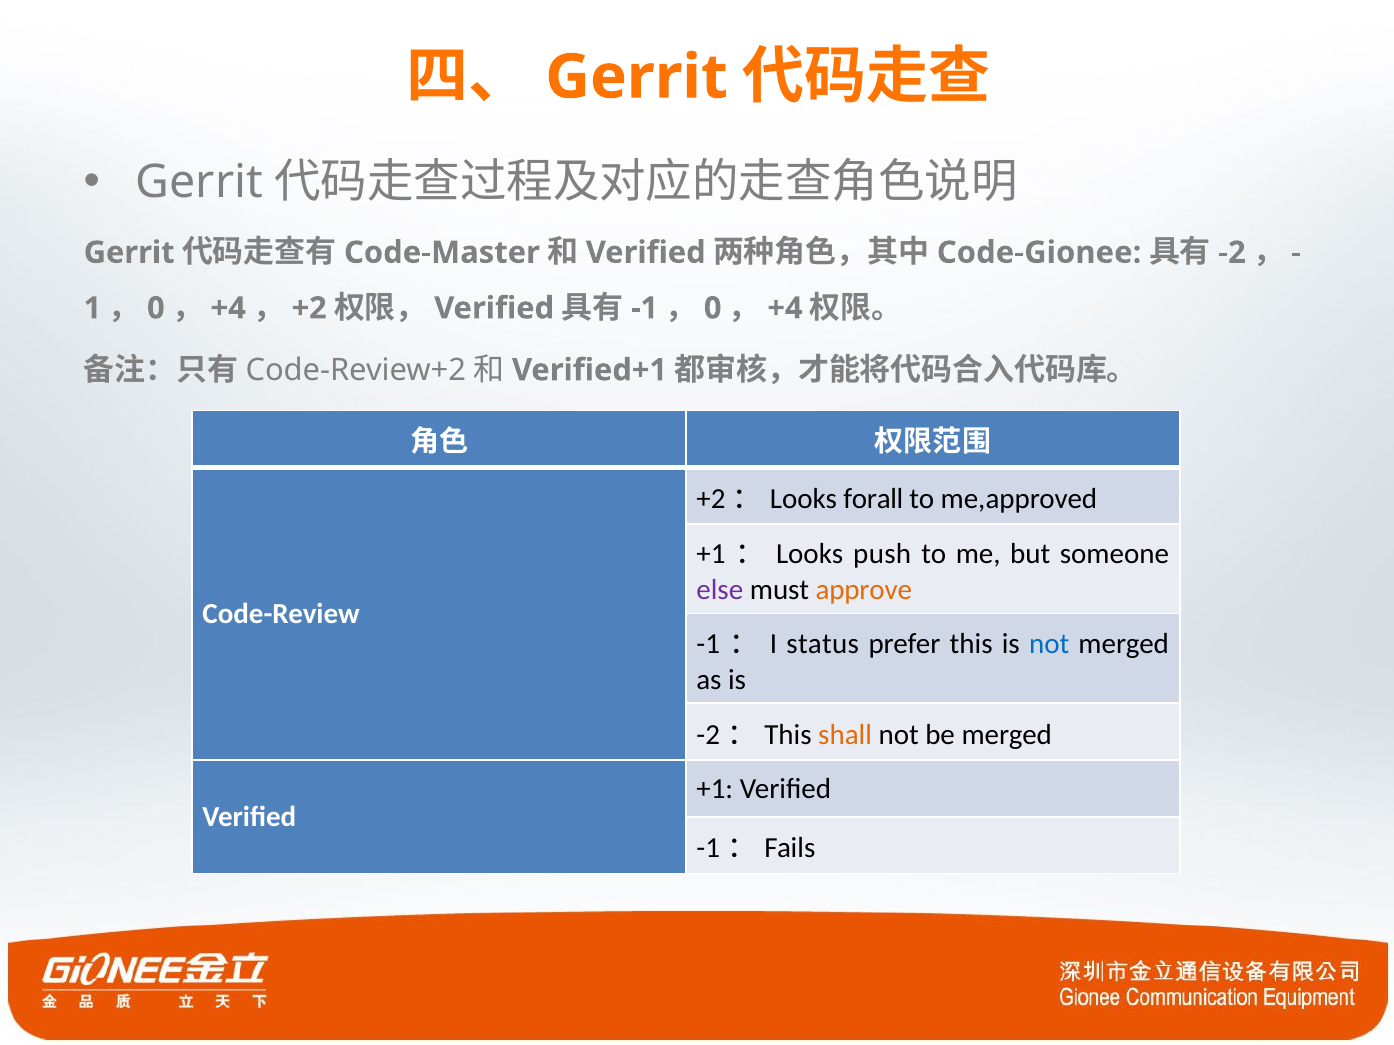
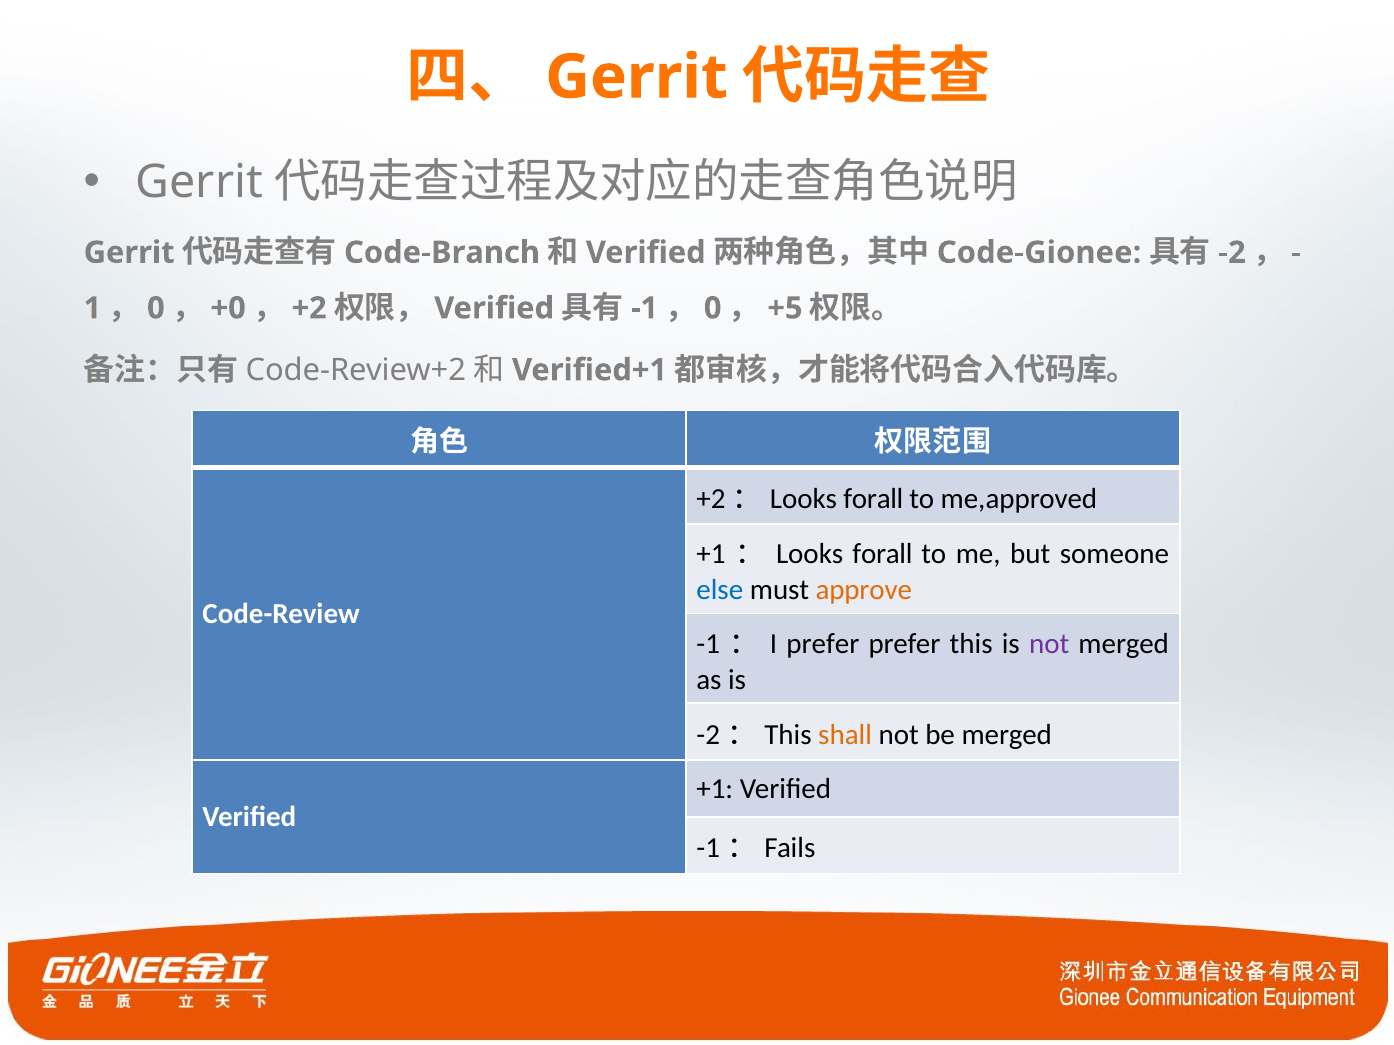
Code-Master: Code-Master -> Code-Branch
+4 at (228, 308): +4 -> +0
+4 at (785, 308): +4 -> +5
push at (882, 554): push -> forall
else colour: purple -> blue
status at (823, 644): status -> prefer
not at (1049, 644) colour: blue -> purple
